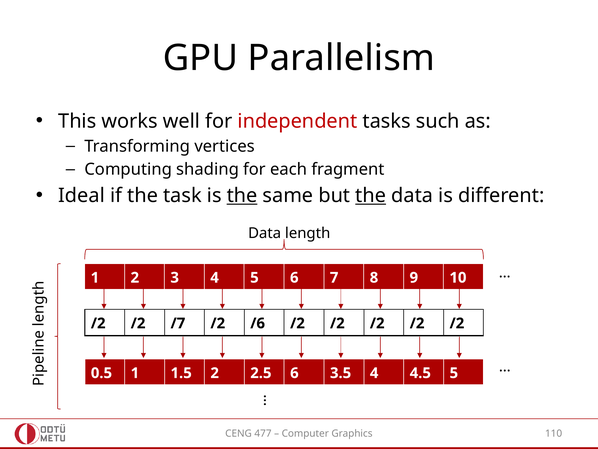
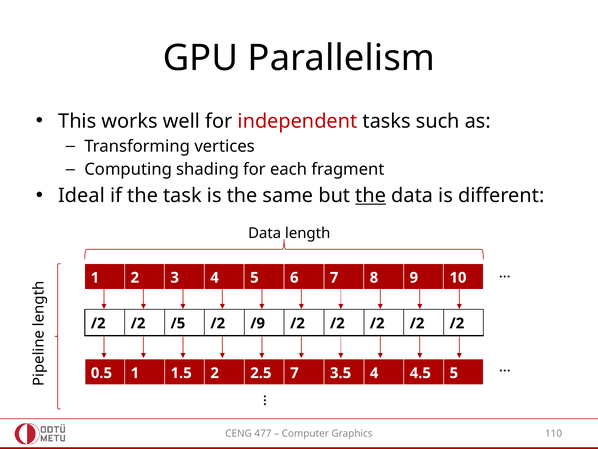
the at (242, 195) underline: present -> none
/7: /7 -> /5
/6: /6 -> /9
2.5 6: 6 -> 7
